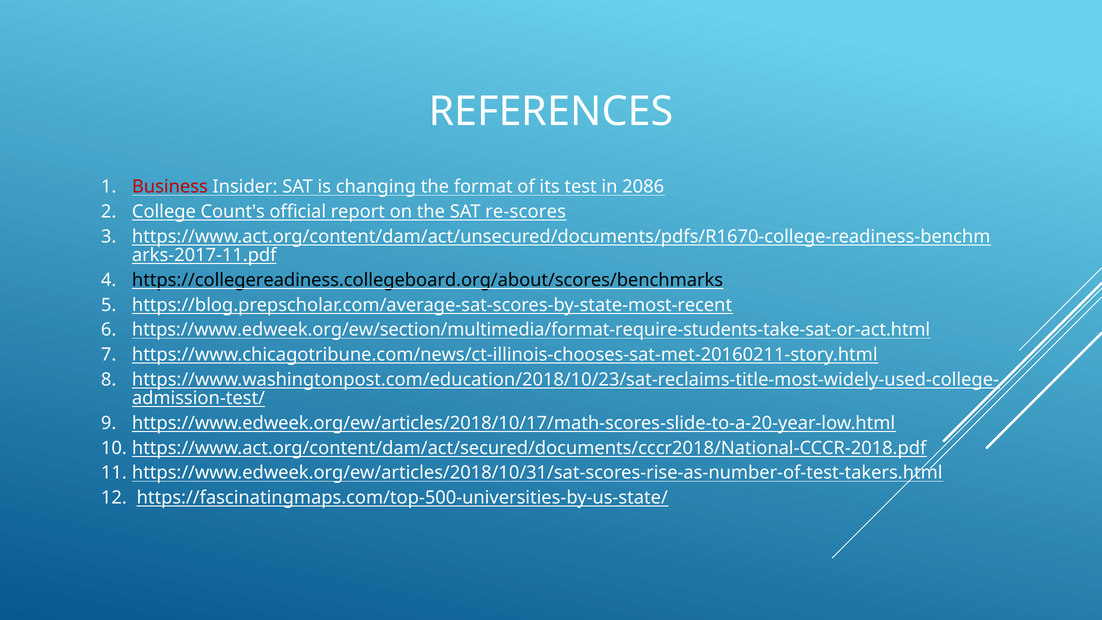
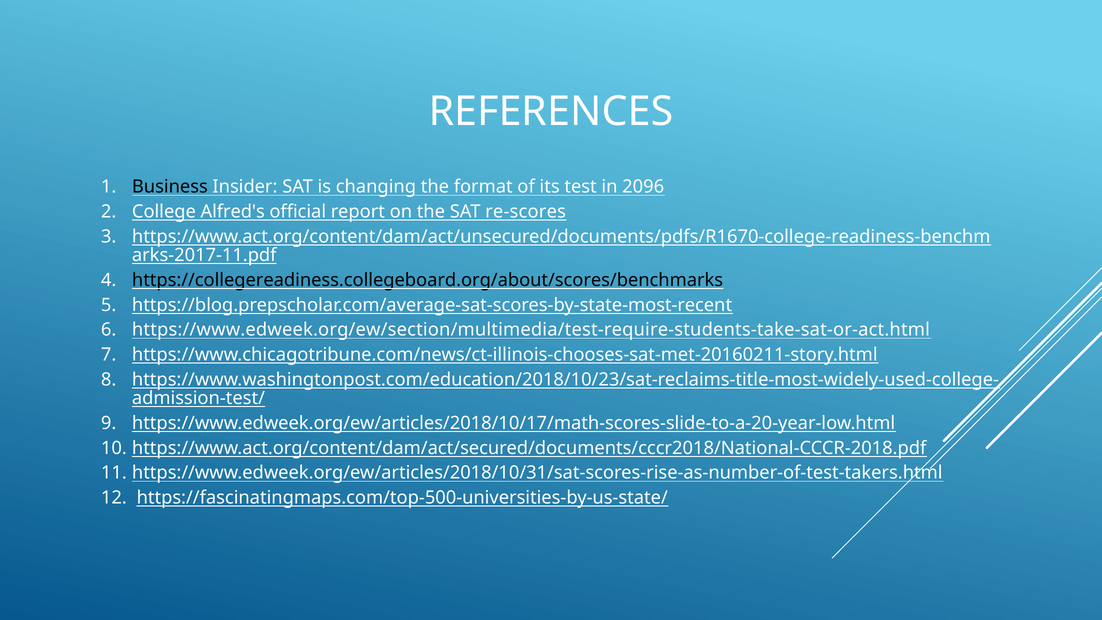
Business colour: red -> black
2086: 2086 -> 2096
Count's: Count's -> Alfred's
https://www.edweek.org/ew/section/multimedia/format-require-students-take-sat-or-act.html: https://www.edweek.org/ew/section/multimedia/format-require-students-take-sat-or-act.html -> https://www.edweek.org/ew/section/multimedia/test-require-students-take-sat-or-act.html
